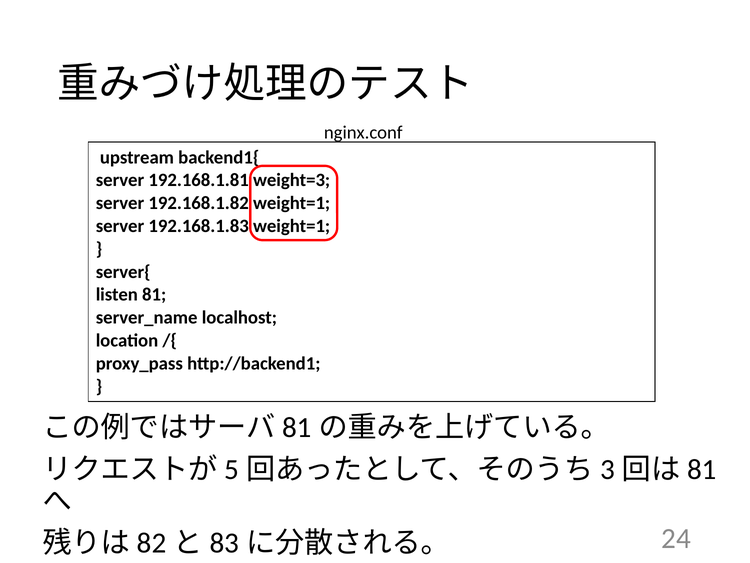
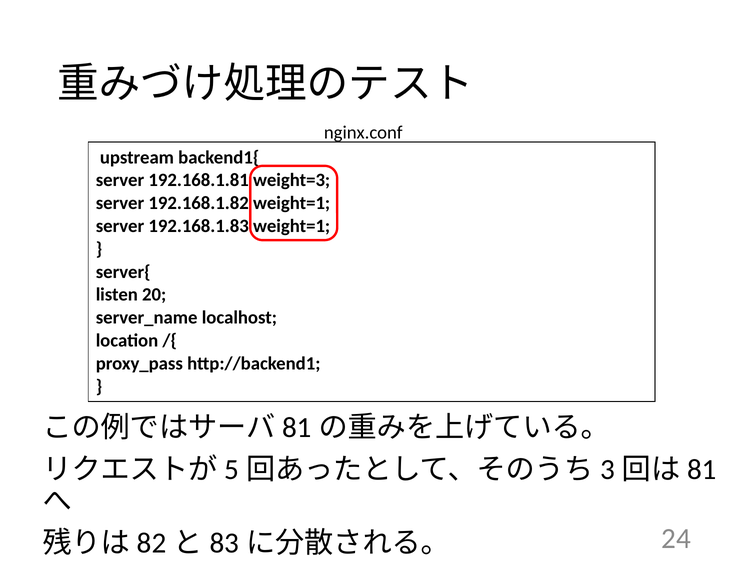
81: 81 -> 20
